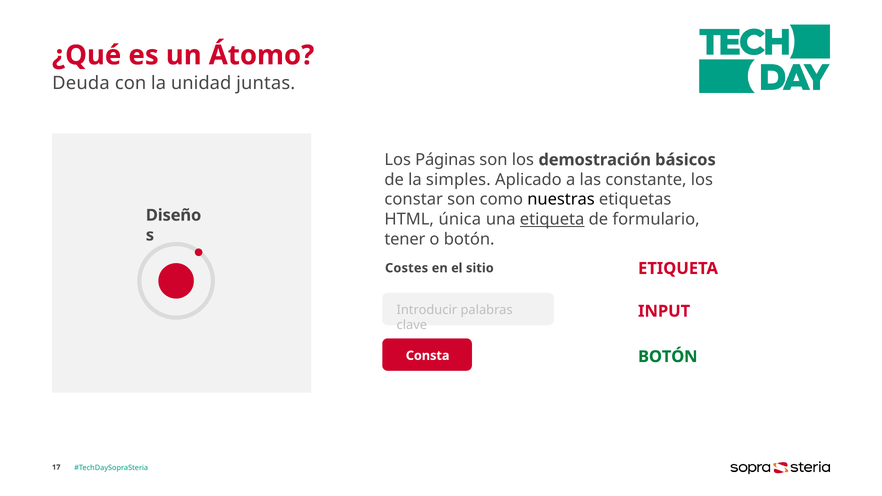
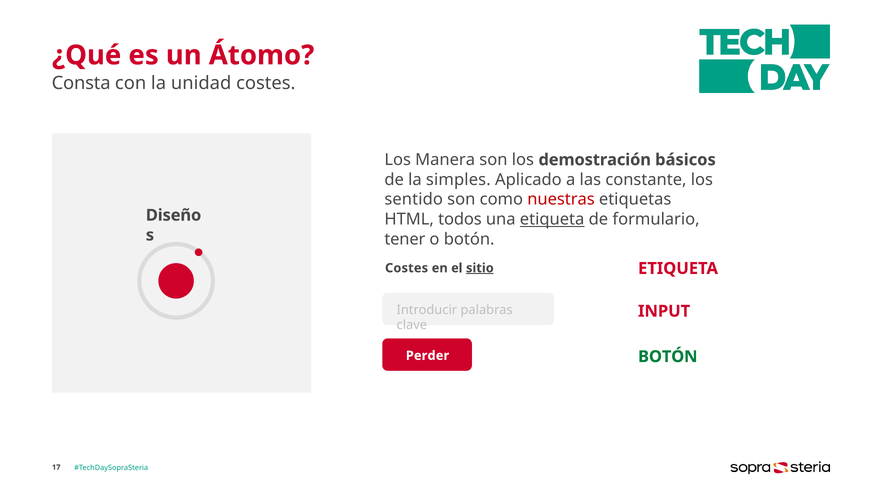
Deuda: Deuda -> Consta
unidad juntas: juntas -> costes
Páginas: Páginas -> Manera
constar: constar -> sentido
nuestras colour: black -> red
única: única -> todos
sitio underline: none -> present
Consta: Consta -> Perder
